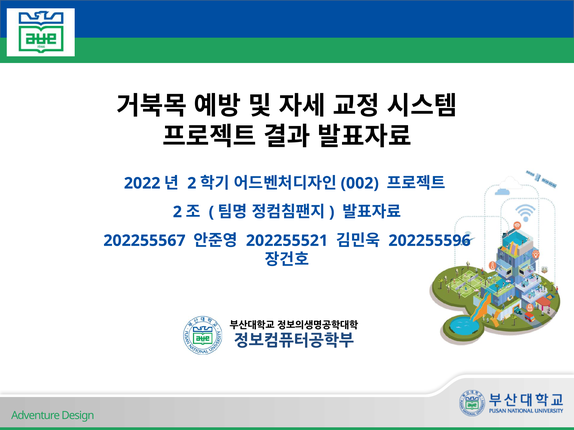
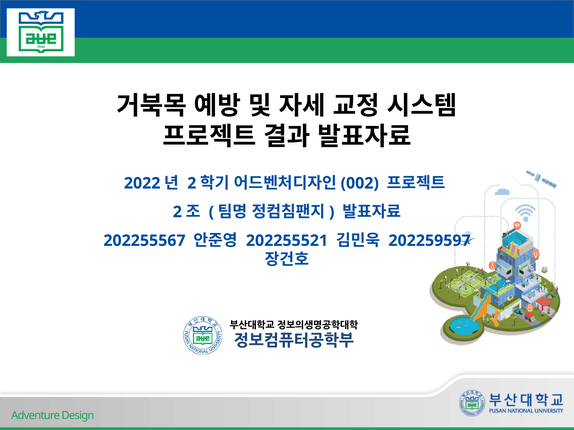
202255596: 202255596 -> 202259597
